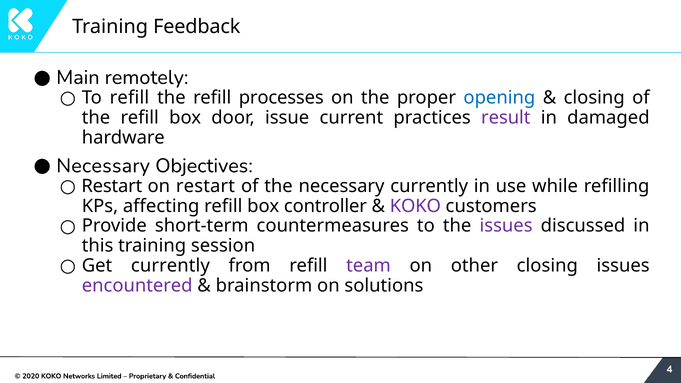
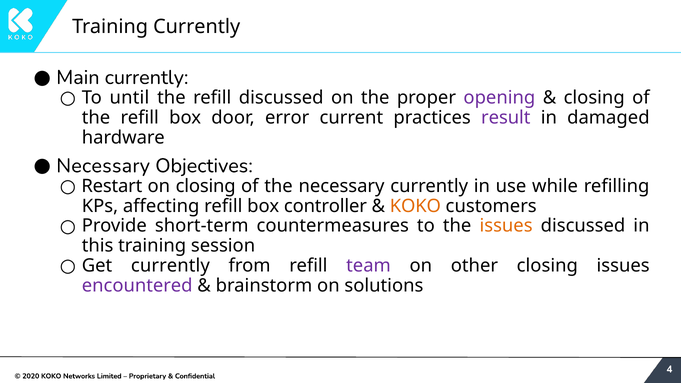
Training Feedback: Feedback -> Currently
Main remotely: remotely -> currently
To refill: refill -> until
refill processes: processes -> discussed
opening colour: blue -> purple
issue: issue -> error
on restart: restart -> closing
KOKO at (415, 206) colour: purple -> orange
issues at (506, 226) colour: purple -> orange
